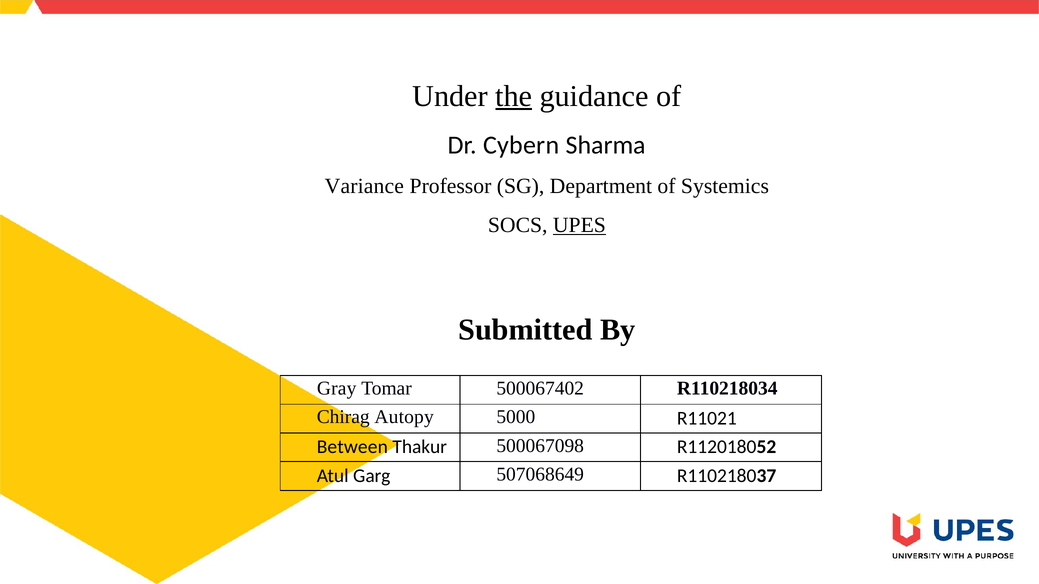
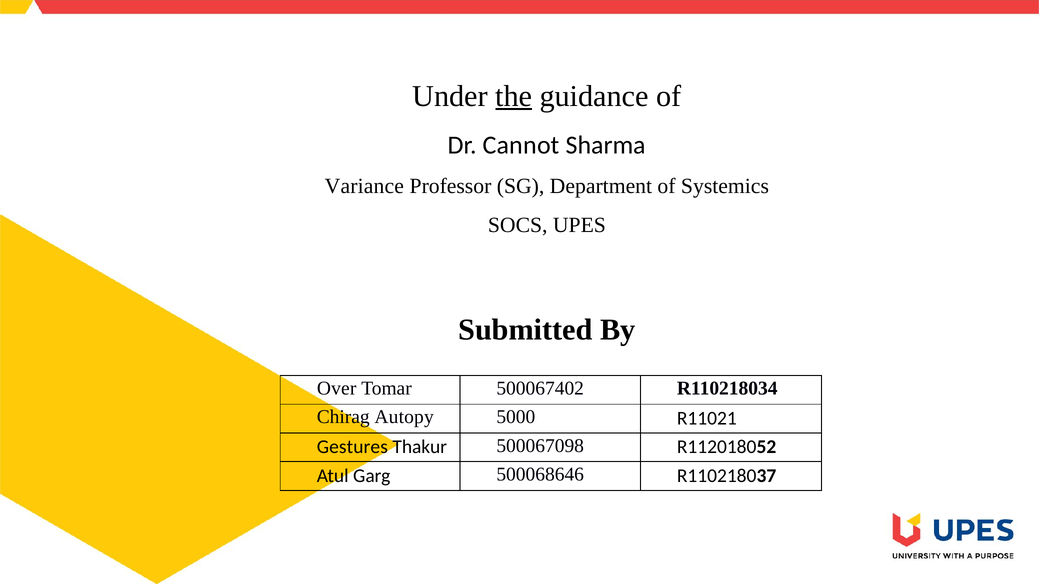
Cybern: Cybern -> Cannot
UPES underline: present -> none
Gray: Gray -> Over
Between: Between -> Gestures
507068649: 507068649 -> 500068646
